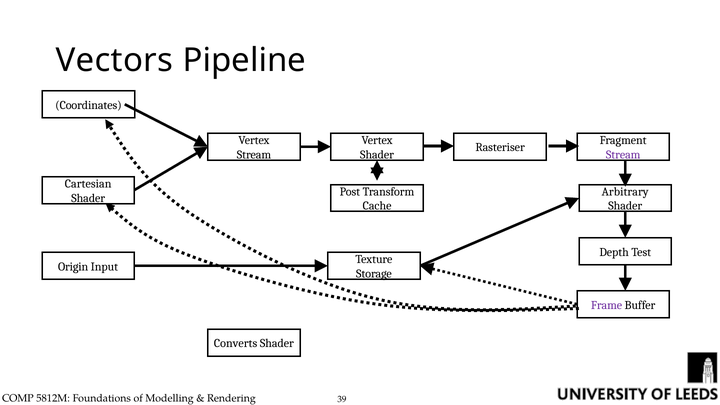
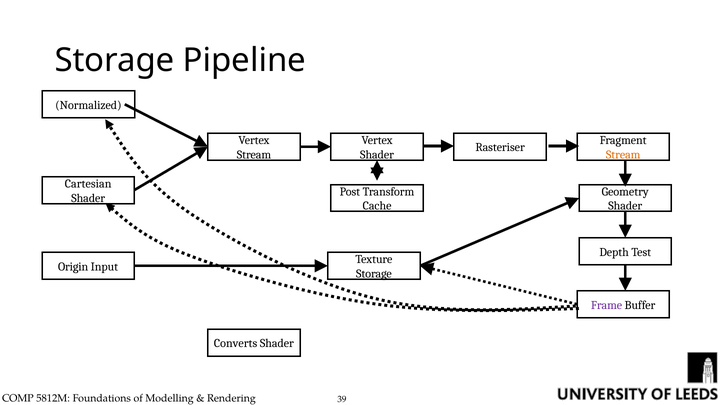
Vectors at (114, 60): Vectors -> Storage
Coordinates: Coordinates -> Normalized
Stream at (623, 155) colour: purple -> orange
Arbitrary: Arbitrary -> Geometry
